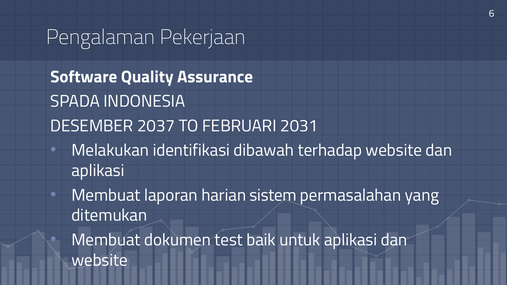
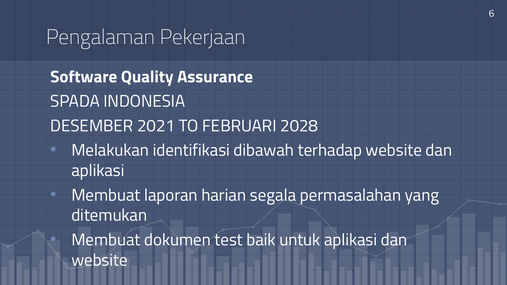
2037: 2037 -> 2021
2031: 2031 -> 2028
sistem: sistem -> segala
